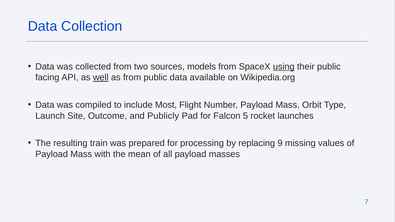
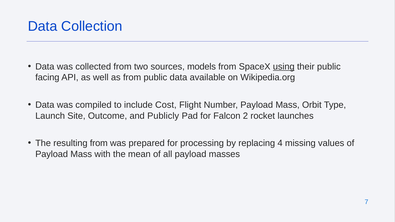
well underline: present -> none
Most: Most -> Cost
5: 5 -> 2
resulting train: train -> from
9: 9 -> 4
